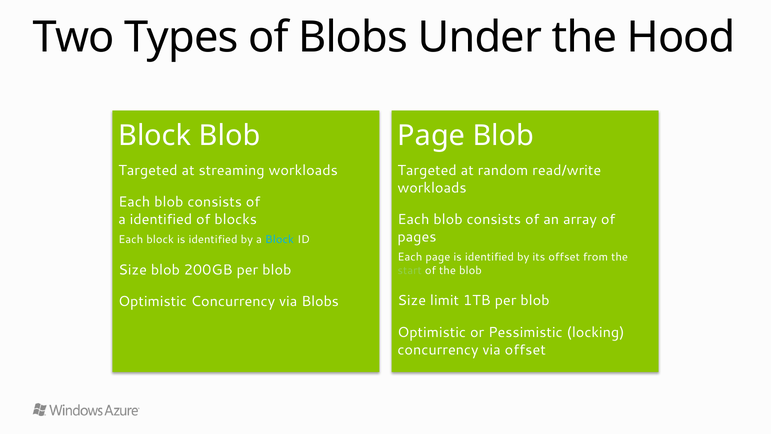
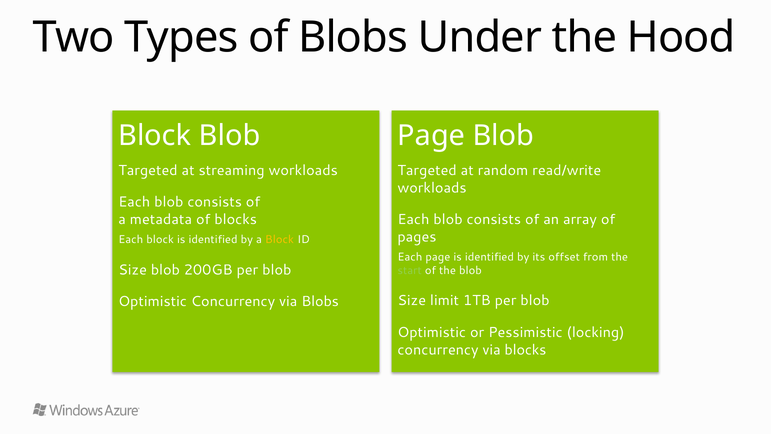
a identified: identified -> metadata
Block at (279, 239) colour: light blue -> yellow
via offset: offset -> blocks
